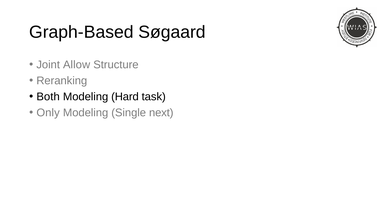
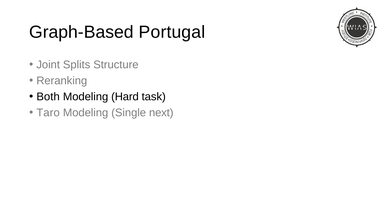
Søgaard: Søgaard -> Portugal
Allow: Allow -> Splits
Only: Only -> Taro
